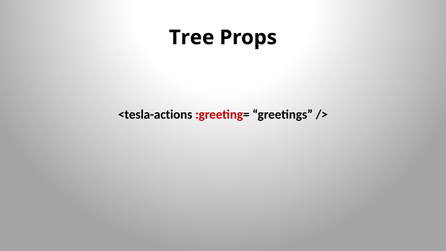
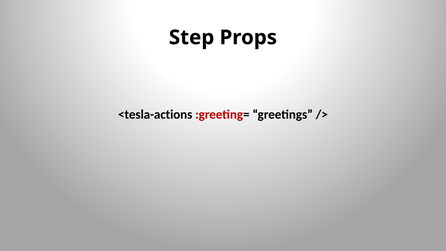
Tree: Tree -> Step
